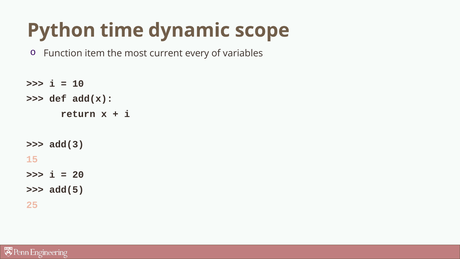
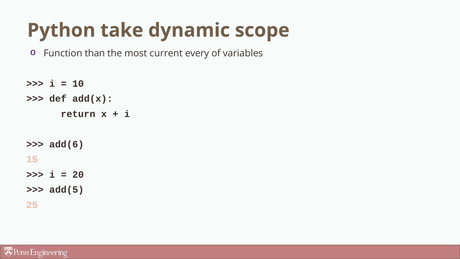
time: time -> take
item: item -> than
add(3: add(3 -> add(6
